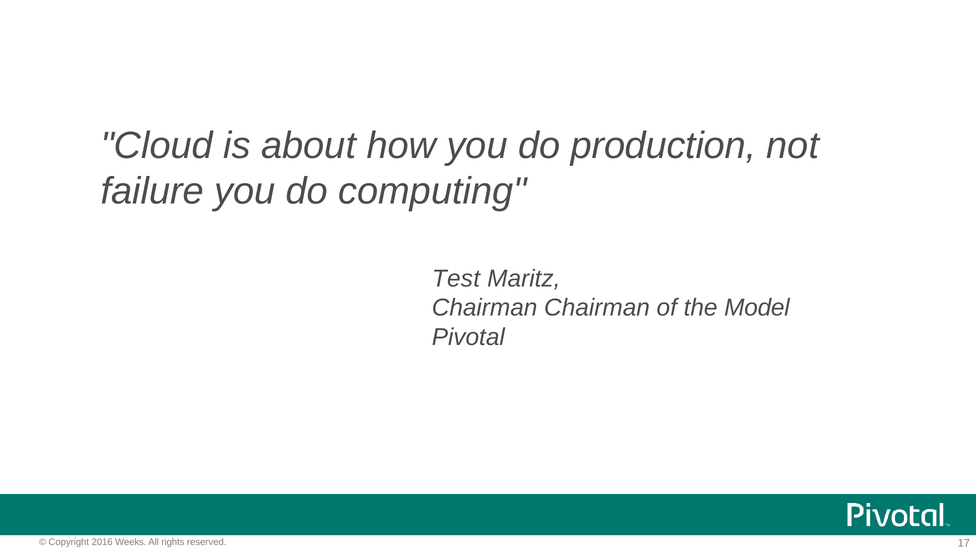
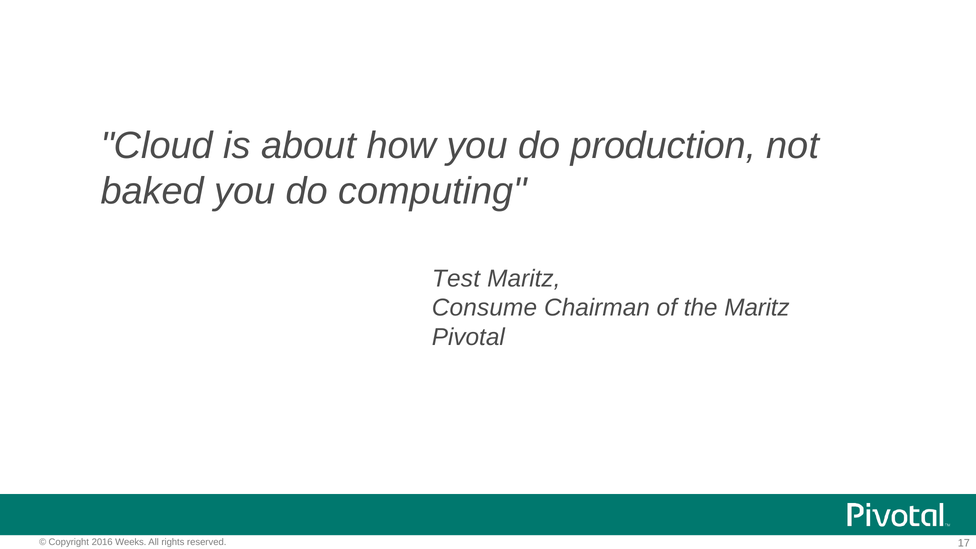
failure: failure -> baked
Chairman at (485, 308): Chairman -> Consume
the Model: Model -> Maritz
